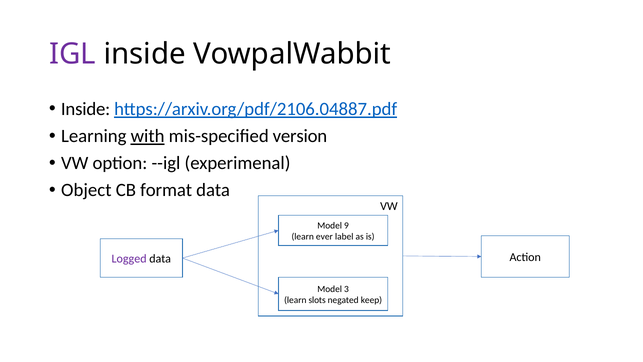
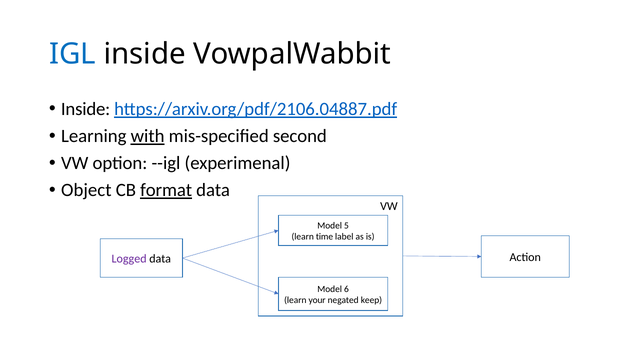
IGL colour: purple -> blue
version: version -> second
format underline: none -> present
9: 9 -> 5
ever: ever -> time
3: 3 -> 6
slots: slots -> your
